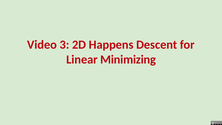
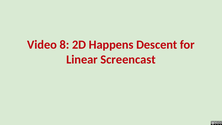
3: 3 -> 8
Minimizing: Minimizing -> Screencast
